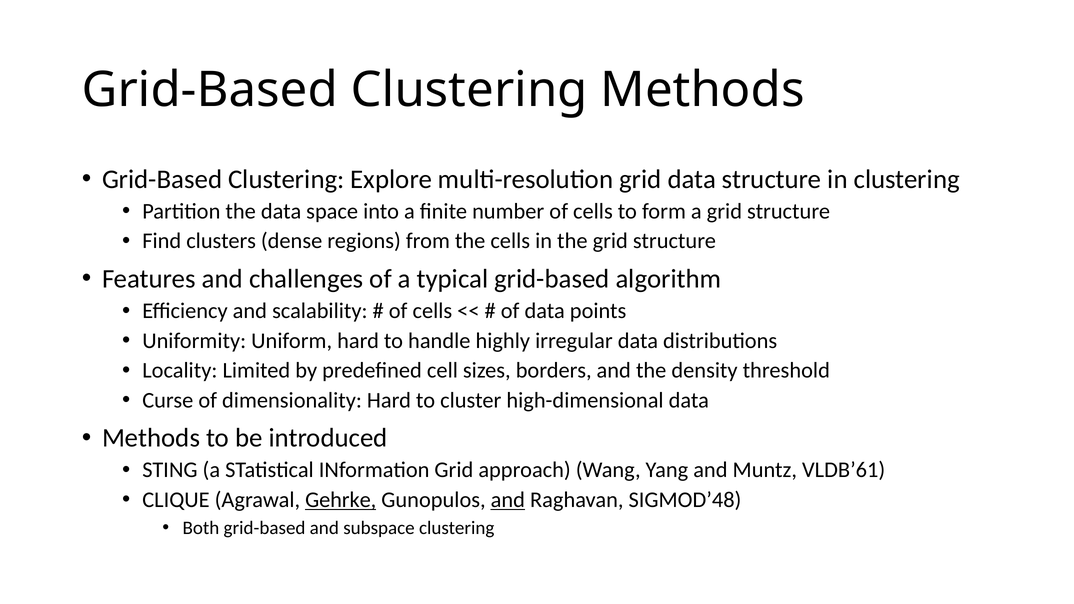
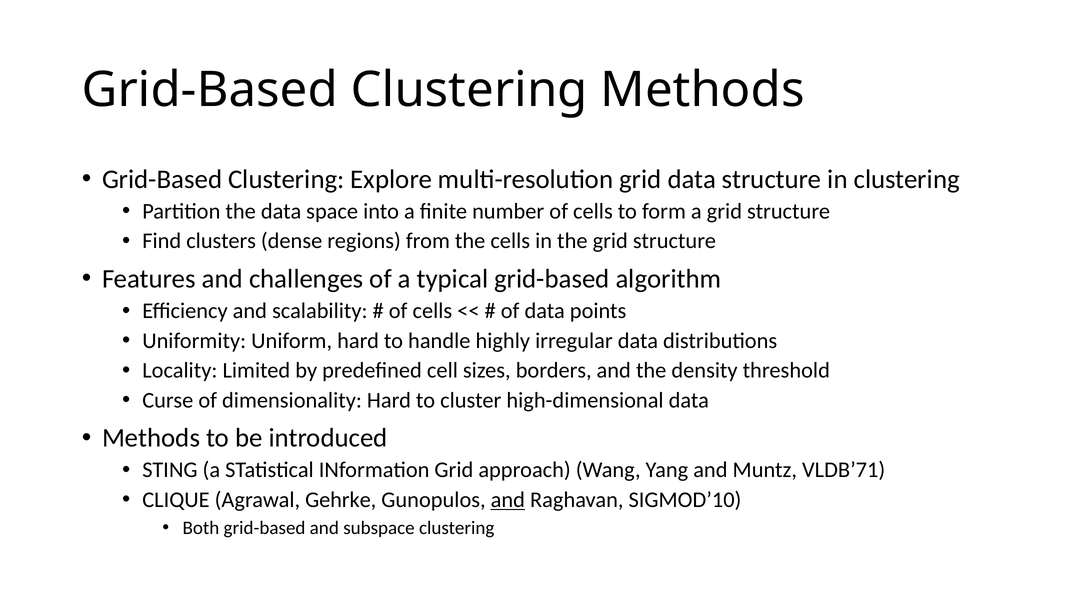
VLDB’61: VLDB’61 -> VLDB’71
Gehrke underline: present -> none
SIGMOD’48: SIGMOD’48 -> SIGMOD’10
